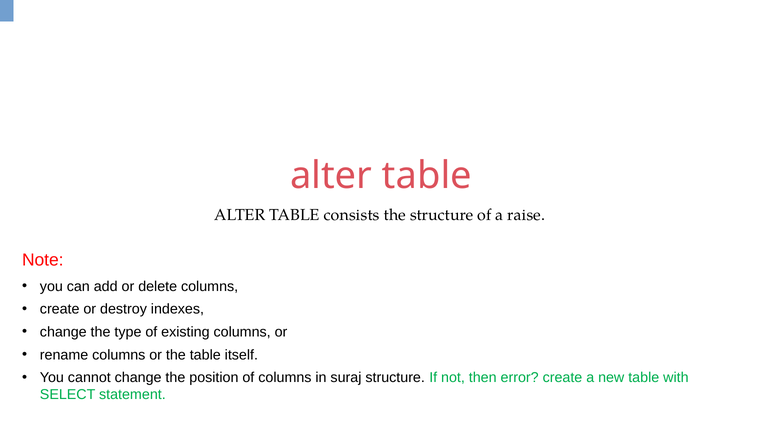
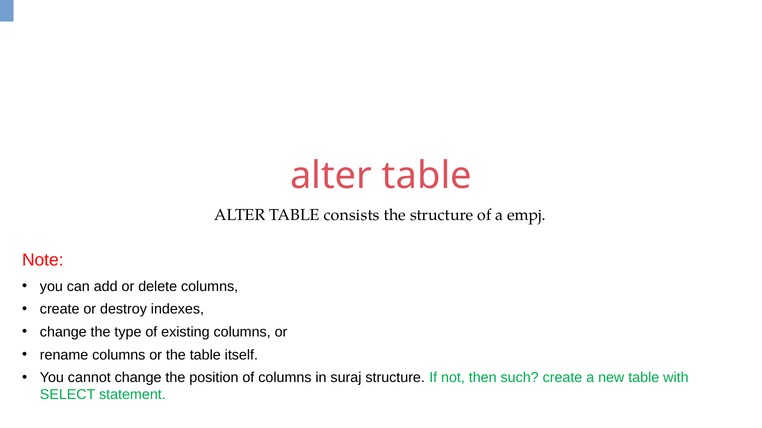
raise: raise -> empj
error: error -> such
